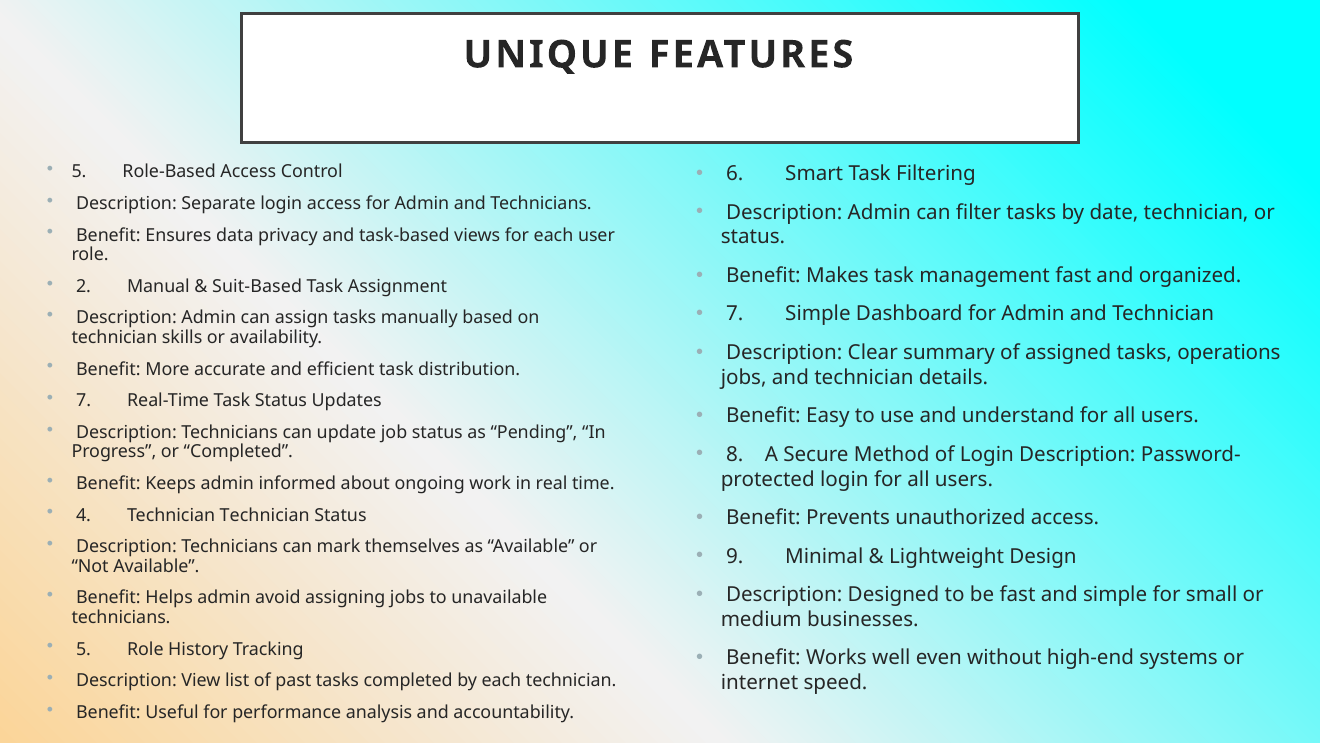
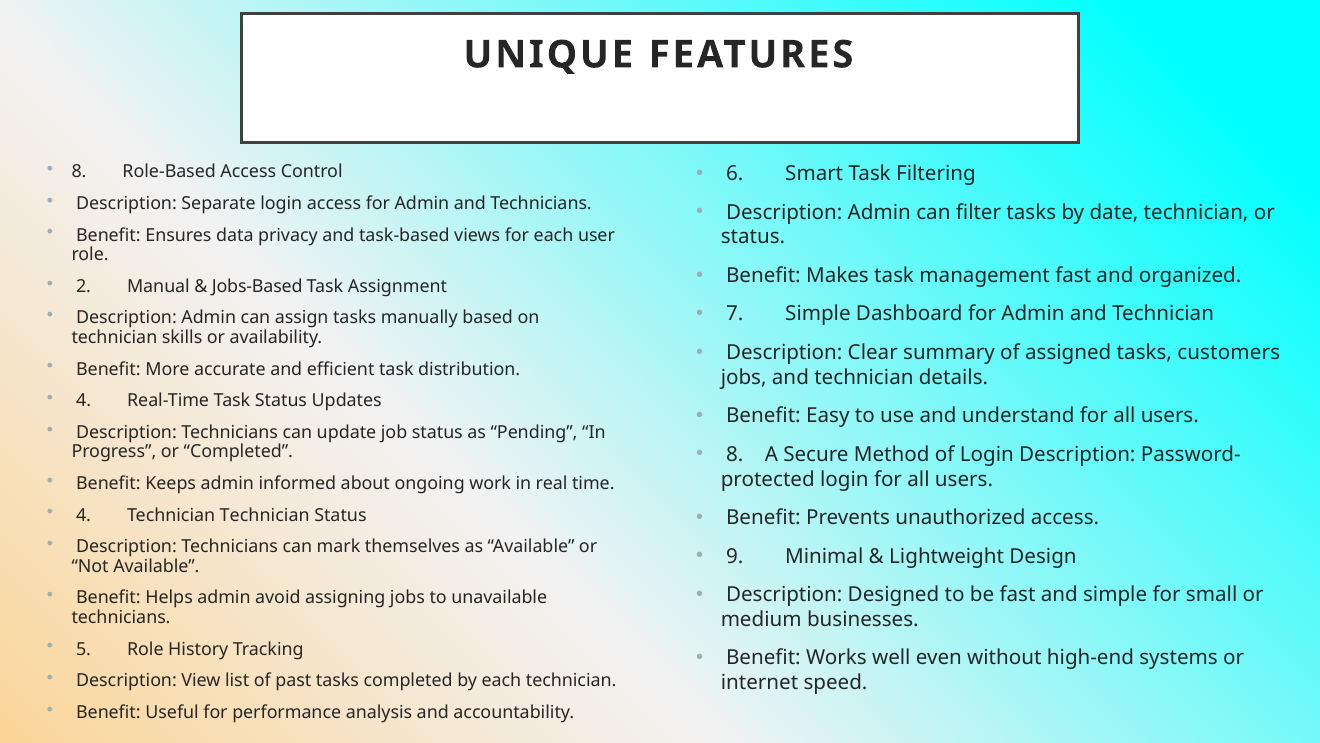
5 at (79, 172): 5 -> 8
Suit-Based: Suit-Based -> Jobs-Based
operations: operations -> customers
7 at (84, 401): 7 -> 4
